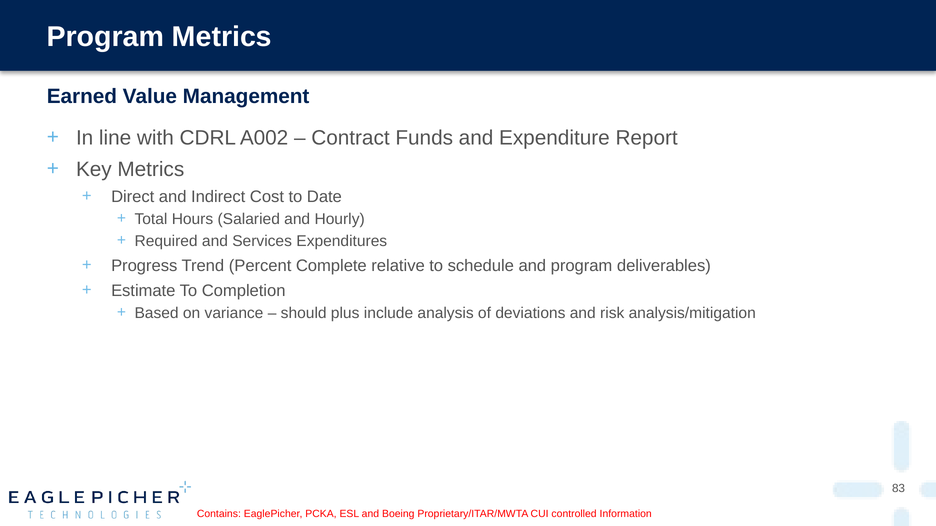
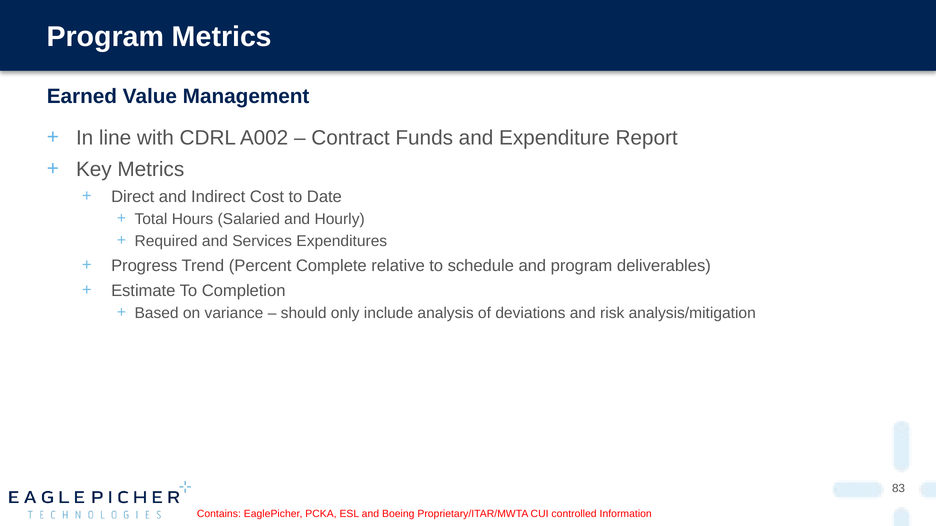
plus: plus -> only
